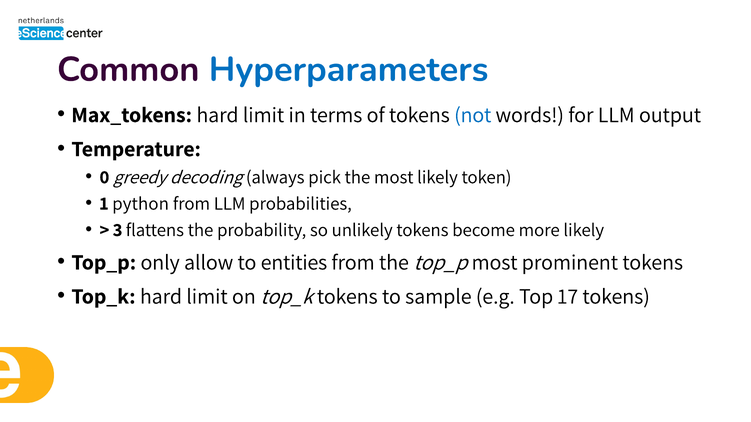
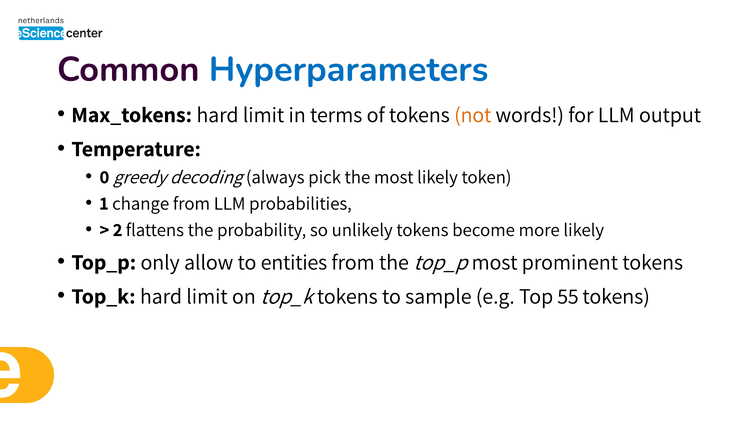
not colour: blue -> orange
python: python -> change
3: 3 -> 2
17: 17 -> 55
